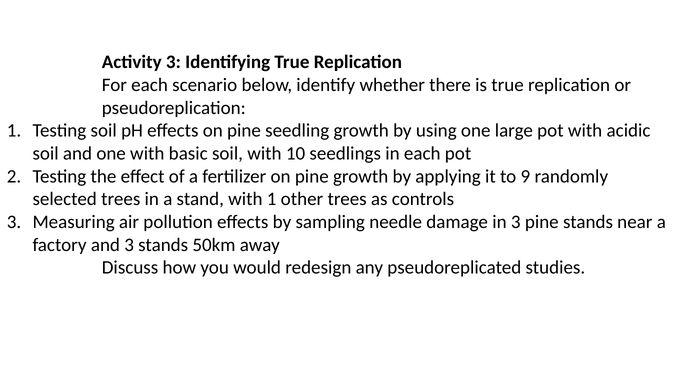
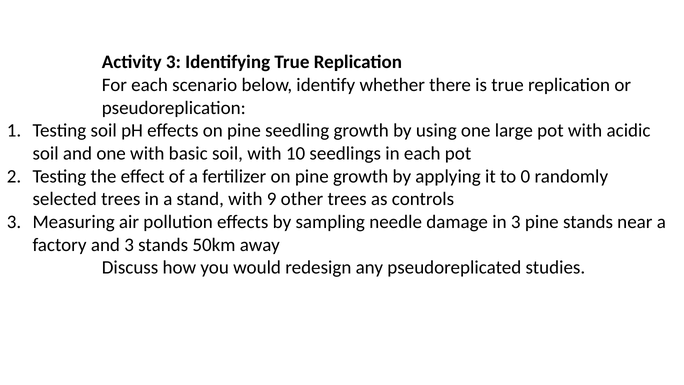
9: 9 -> 0
with 1: 1 -> 9
